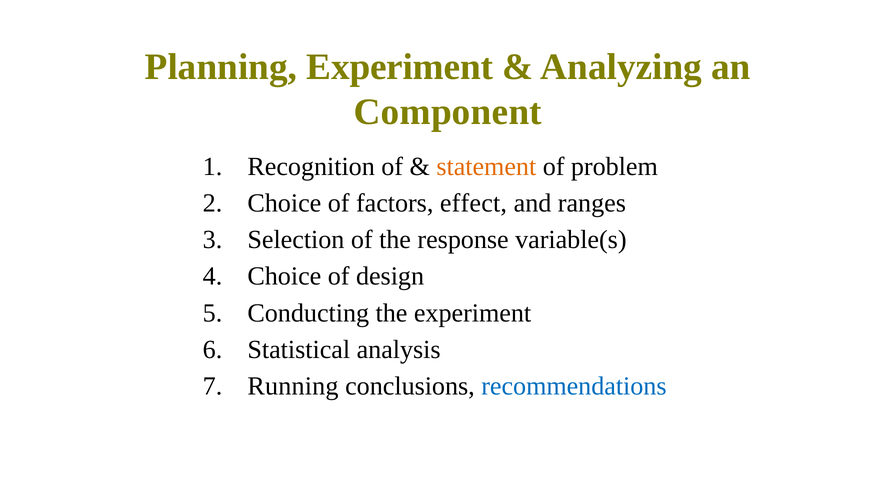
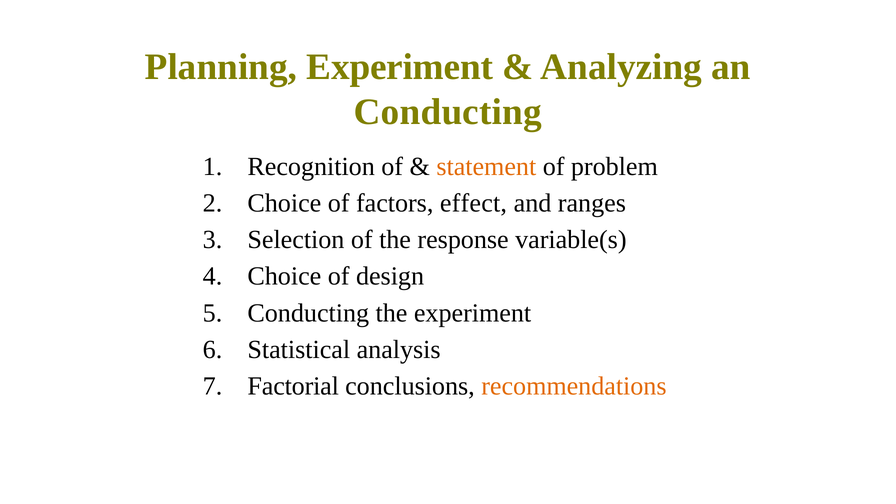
Component at (448, 112): Component -> Conducting
Running: Running -> Factorial
recommendations colour: blue -> orange
